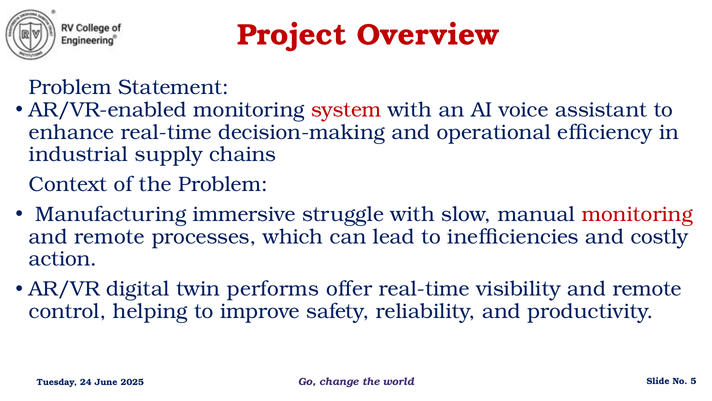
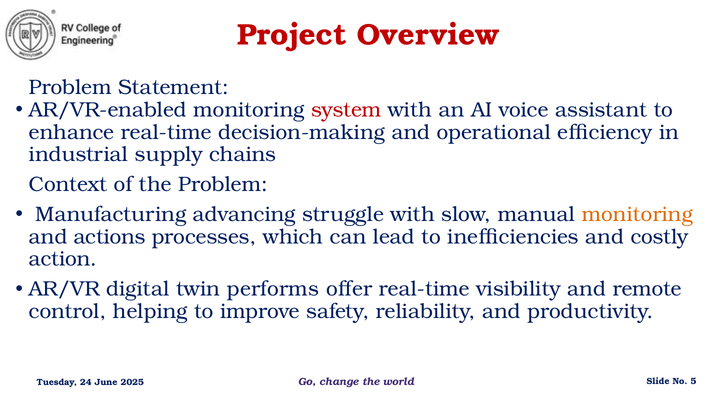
immersive: immersive -> advancing
monitoring at (637, 214) colour: red -> orange
remote at (109, 236): remote -> actions
